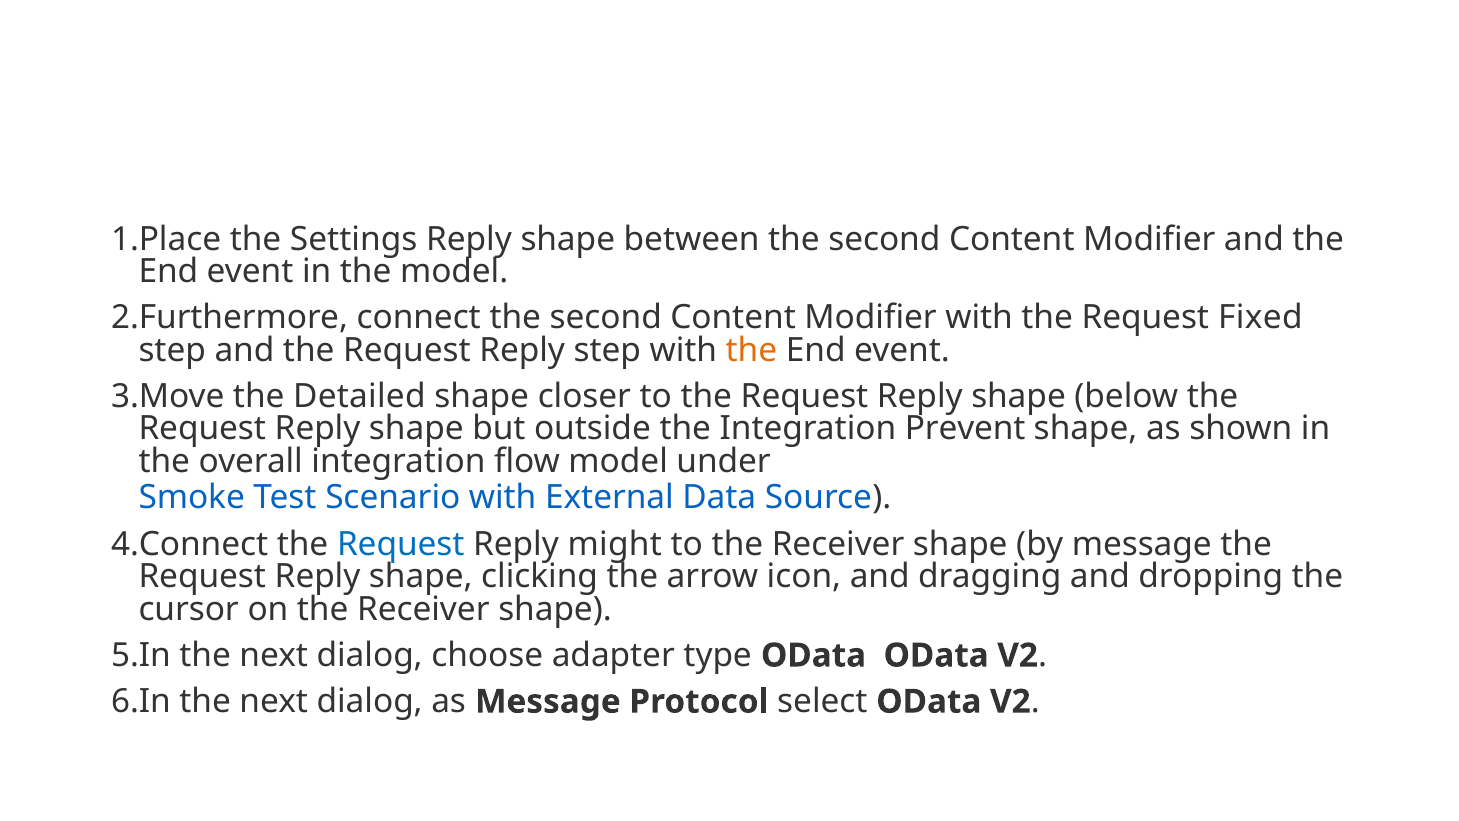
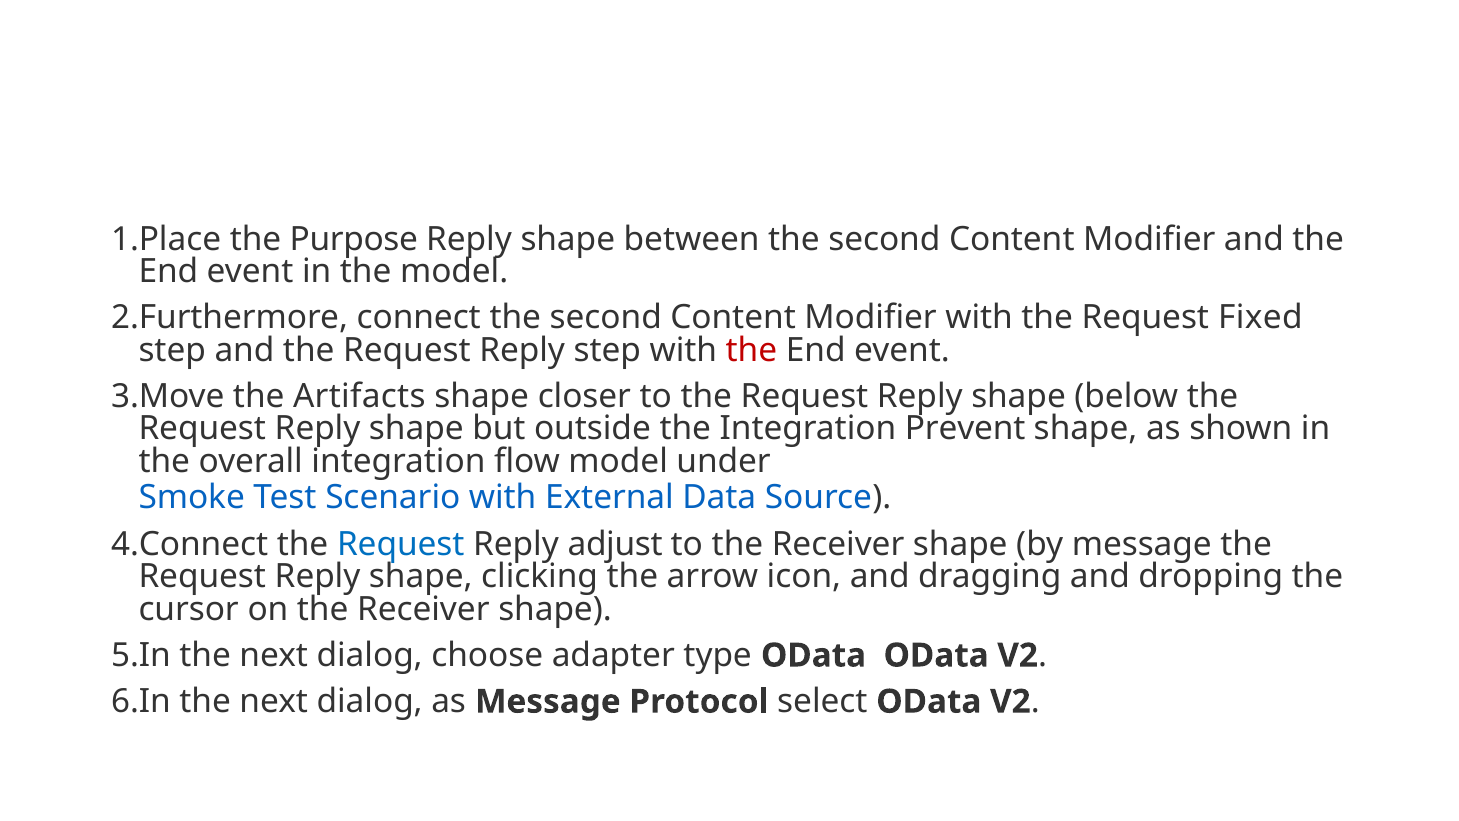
Settings: Settings -> Purpose
the at (751, 350) colour: orange -> red
Detailed: Detailed -> Artifacts
might: might -> adjust
